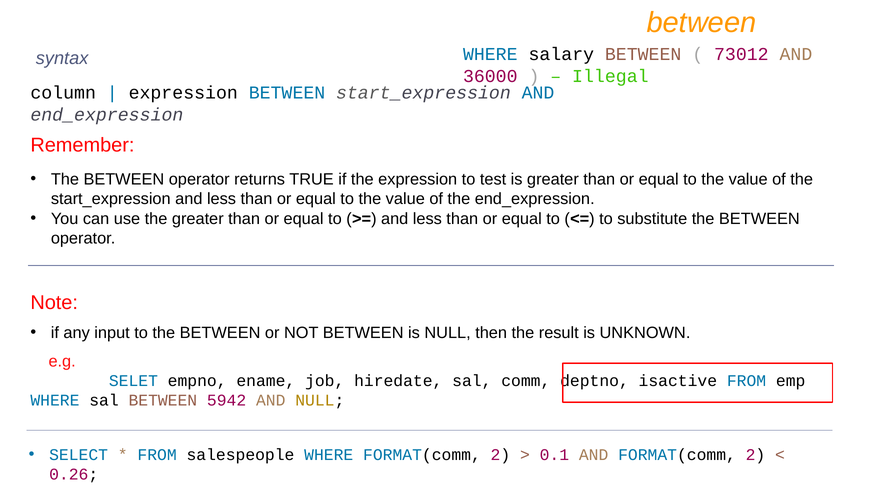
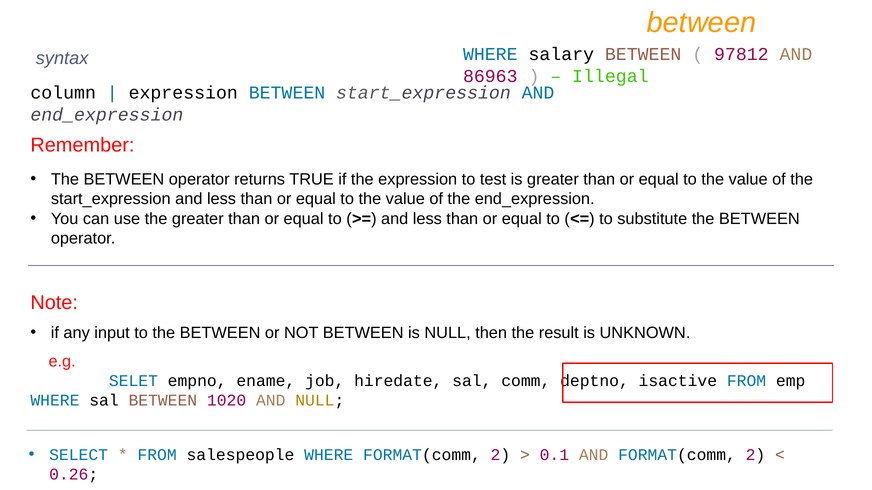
73012: 73012 -> 97812
36000: 36000 -> 86963
5942: 5942 -> 1020
